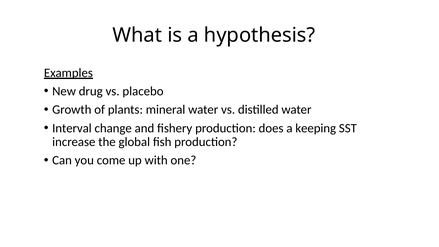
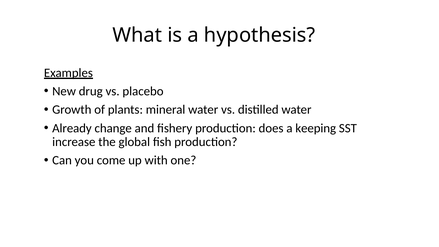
Interval: Interval -> Already
